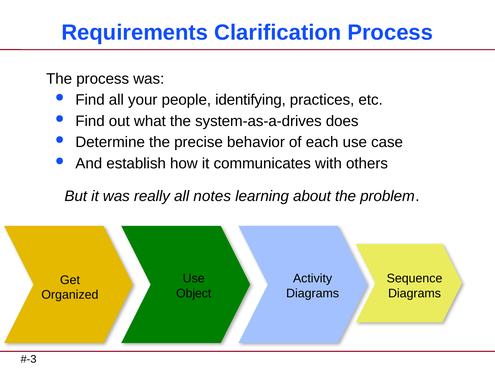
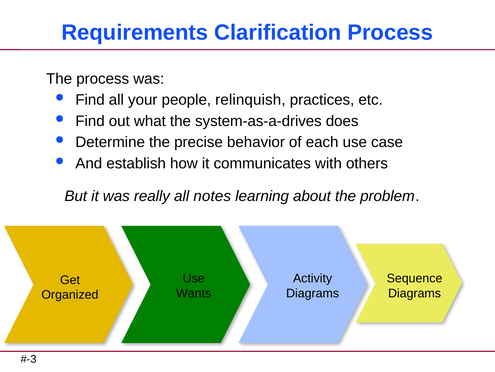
identifying: identifying -> relinquish
Object: Object -> Wants
